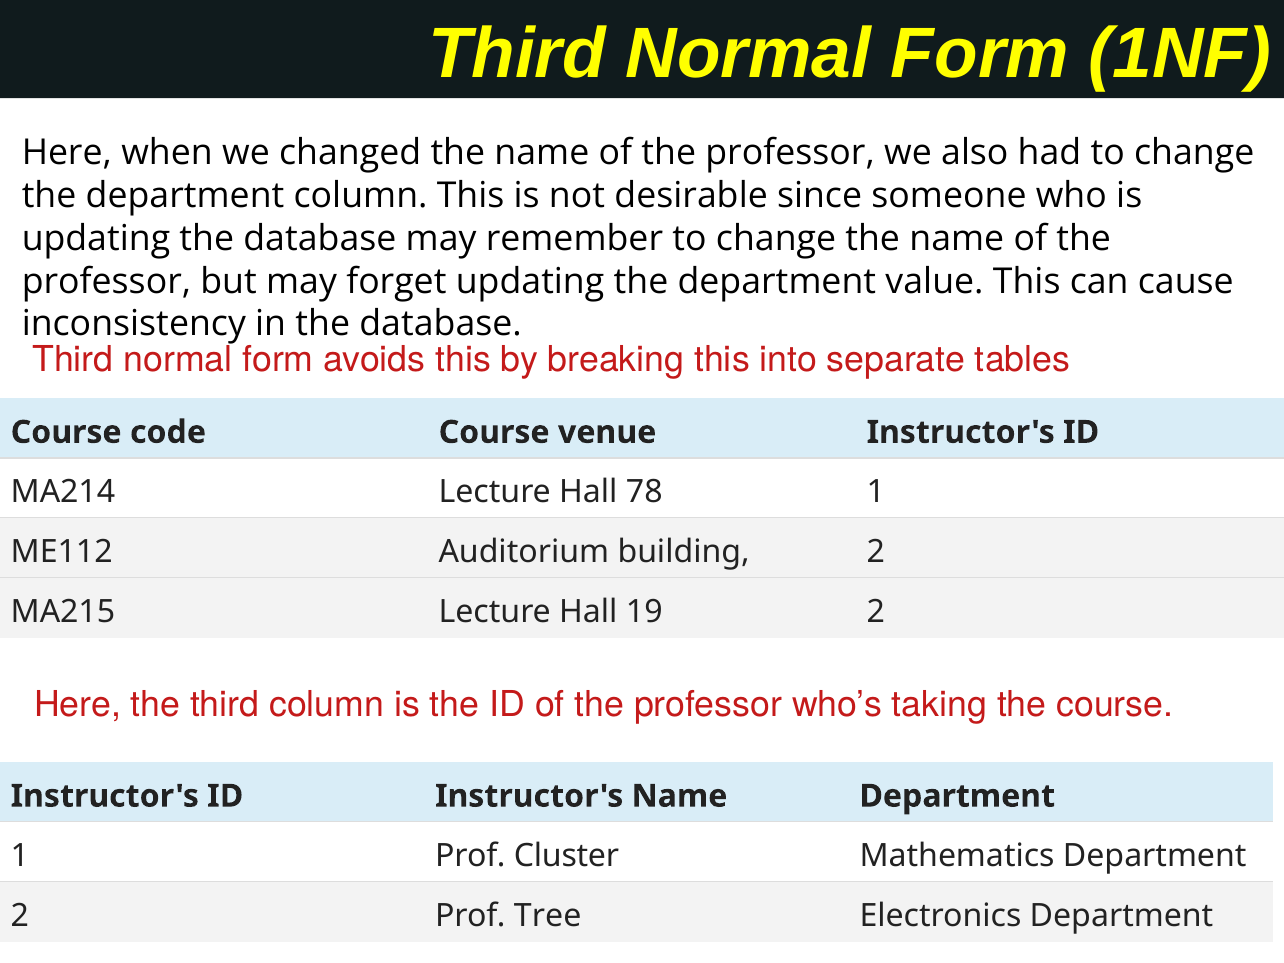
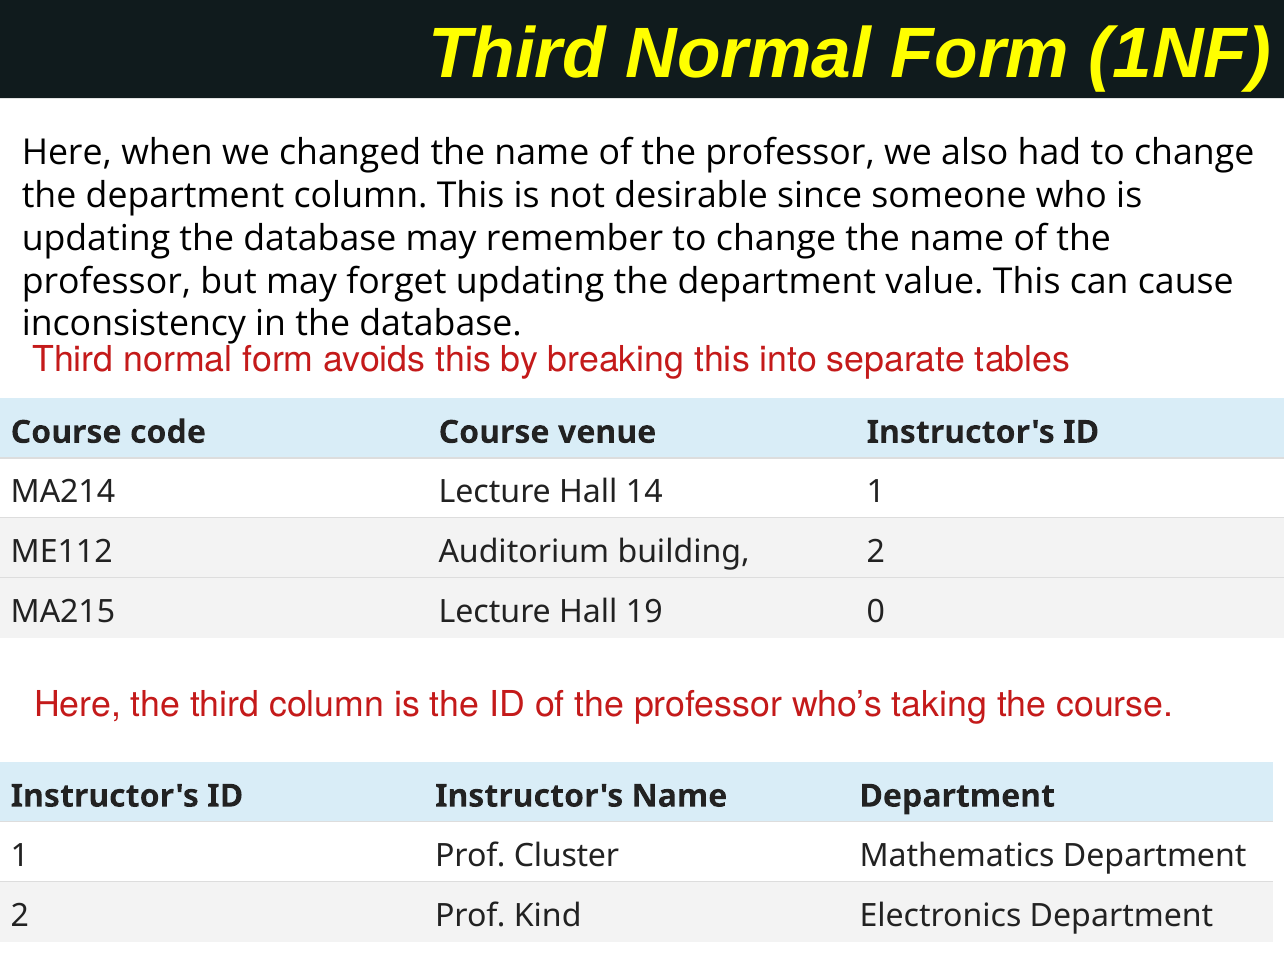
78: 78 -> 14
19 2: 2 -> 0
Tree: Tree -> Kind
